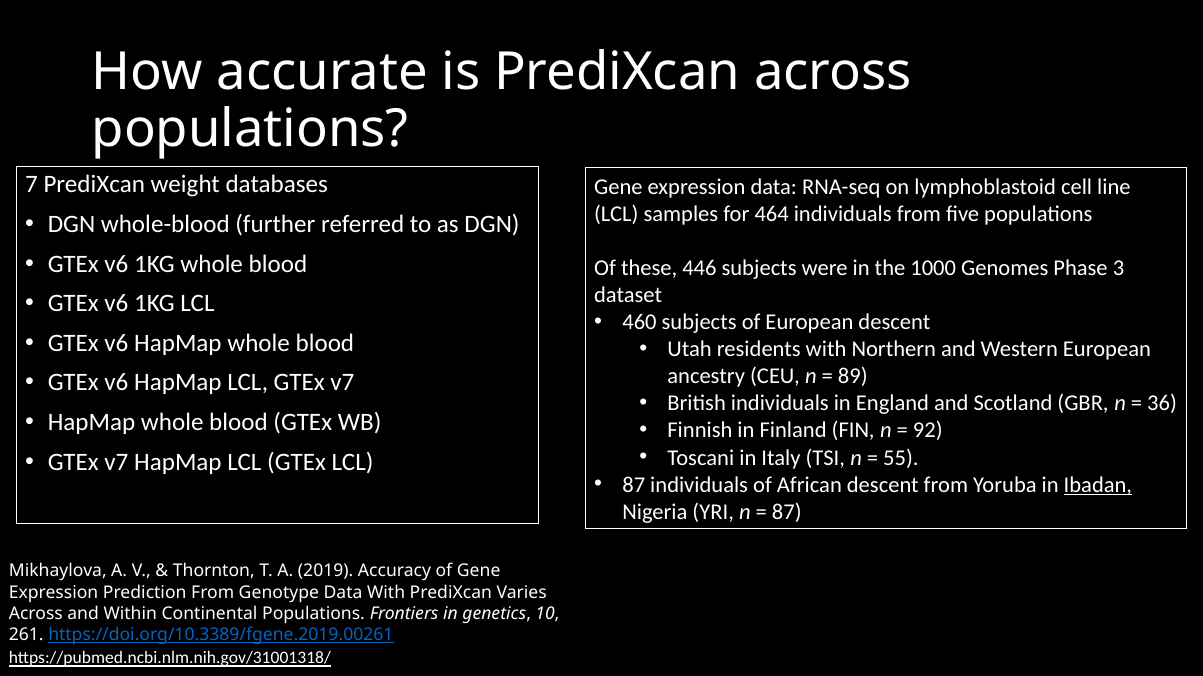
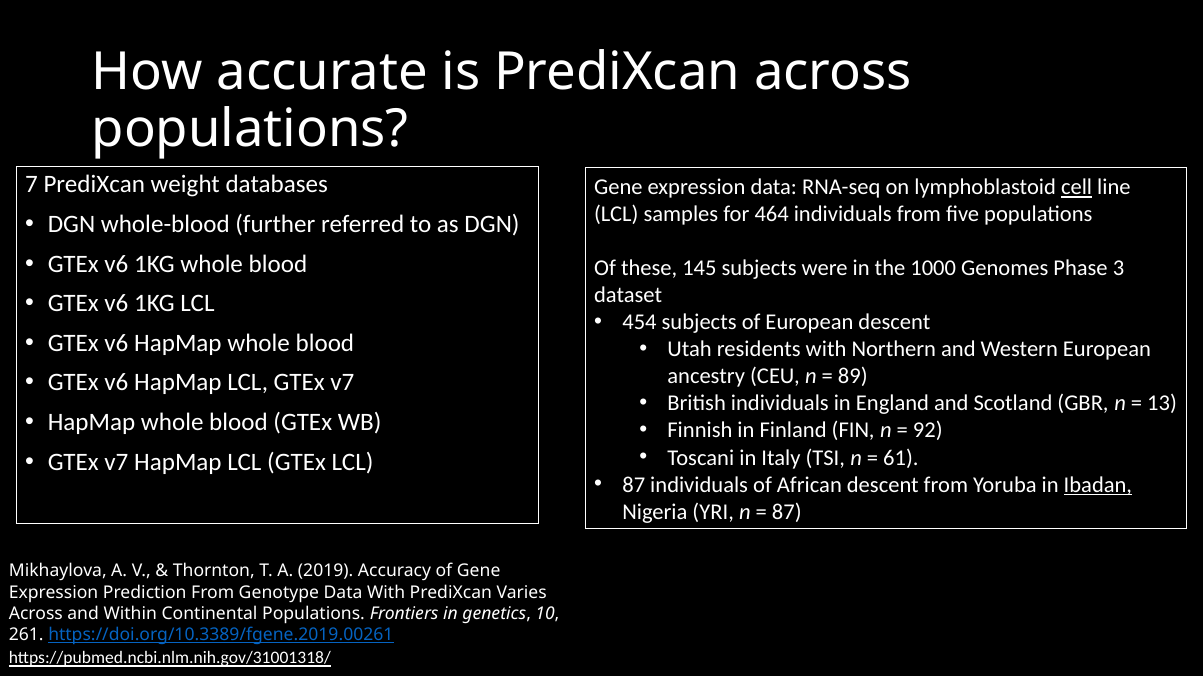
cell underline: none -> present
446: 446 -> 145
460: 460 -> 454
36: 36 -> 13
55: 55 -> 61
